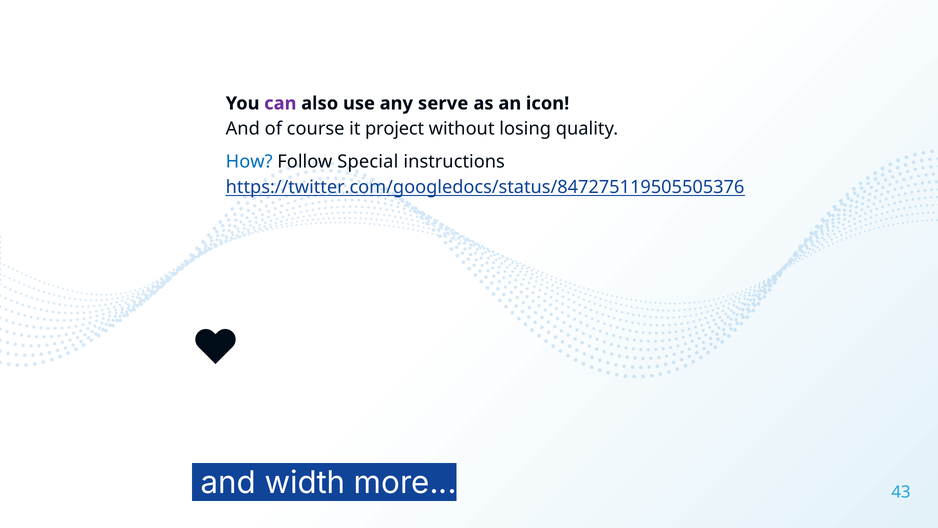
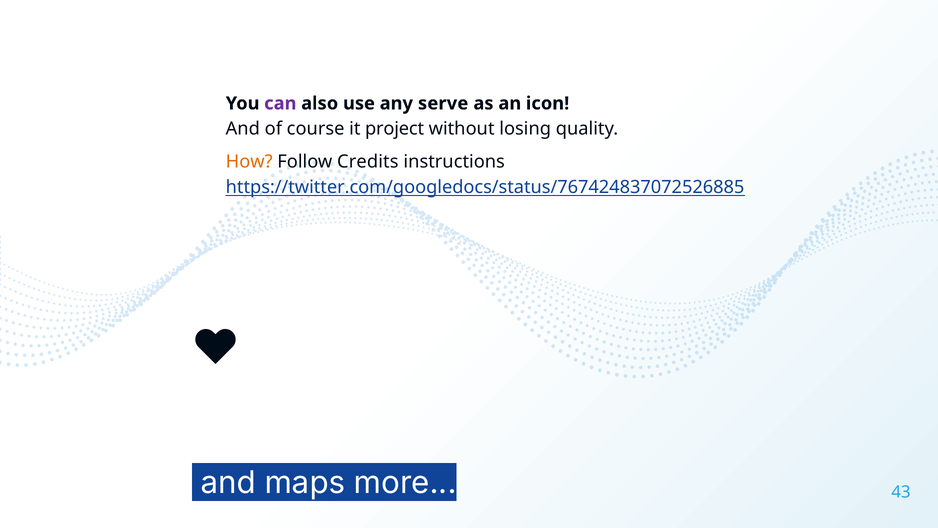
How colour: blue -> orange
Special: Special -> Credits
https://twitter.com/googledocs/status/847275119505505376: https://twitter.com/googledocs/status/847275119505505376 -> https://twitter.com/googledocs/status/767424837072526885
width: width -> maps
